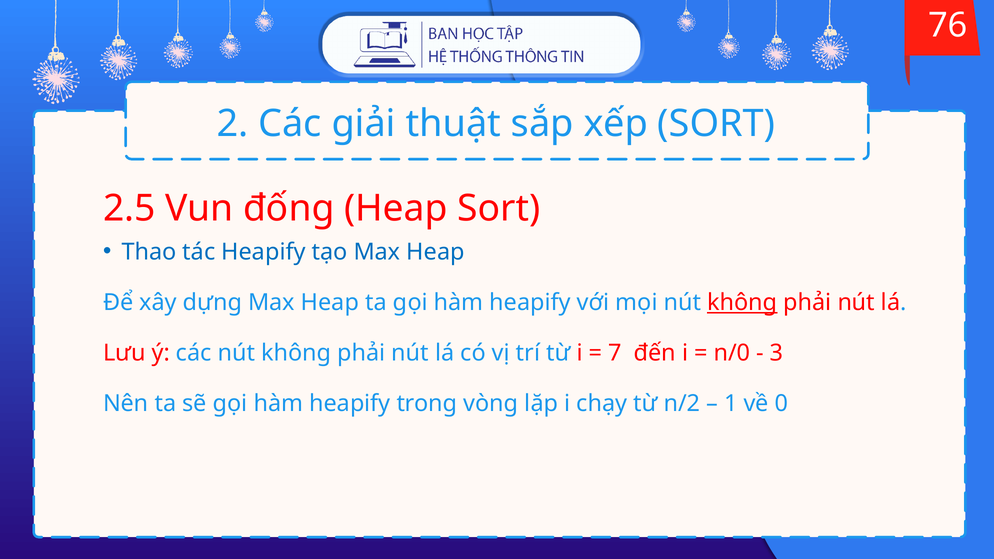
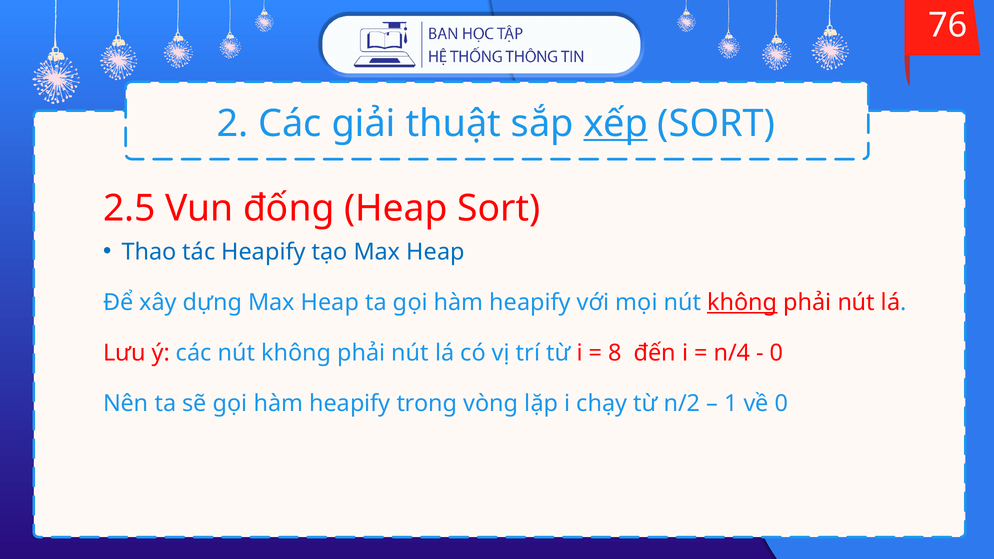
xếp underline: none -> present
7: 7 -> 8
n/0: n/0 -> n/4
3 at (777, 353): 3 -> 0
